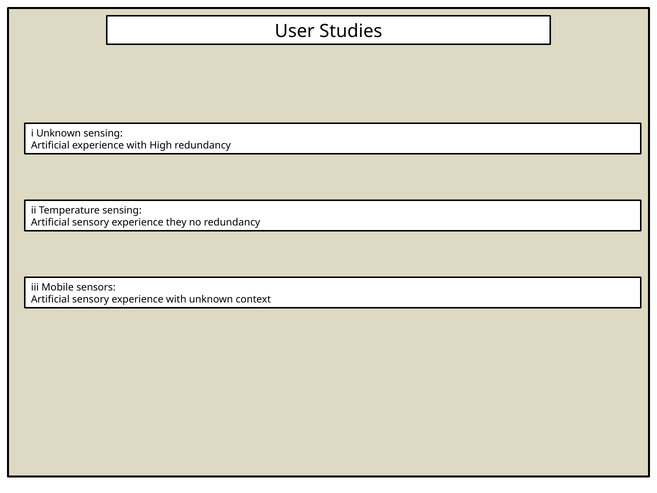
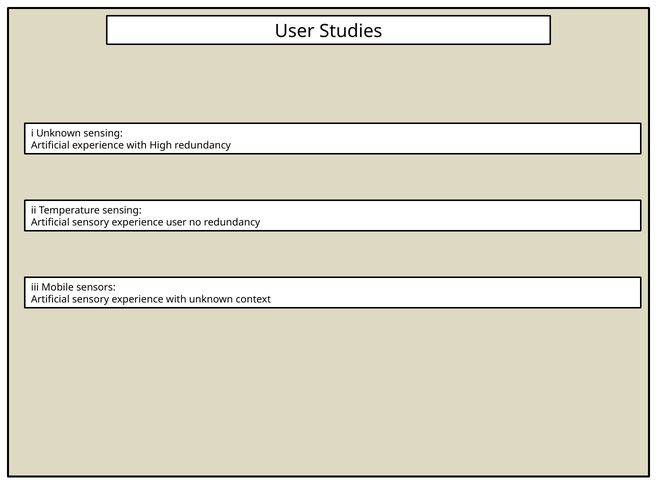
experience they: they -> user
